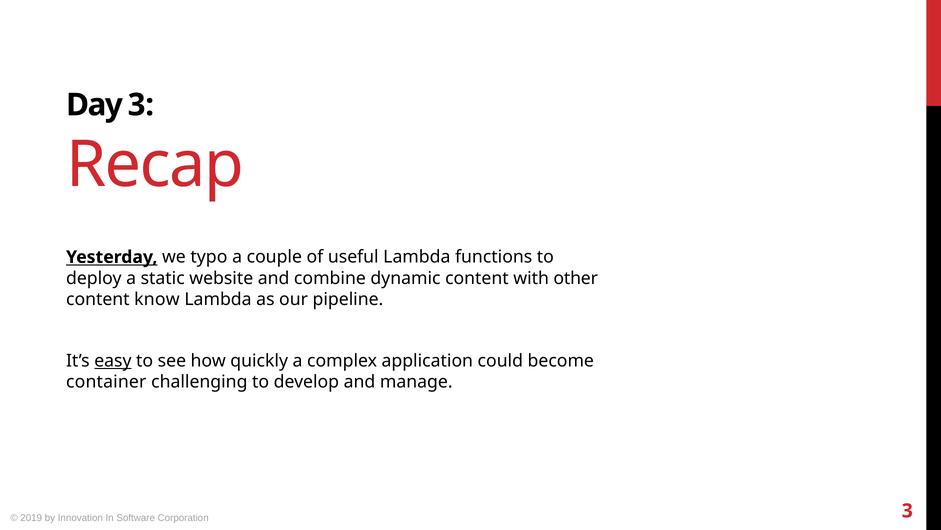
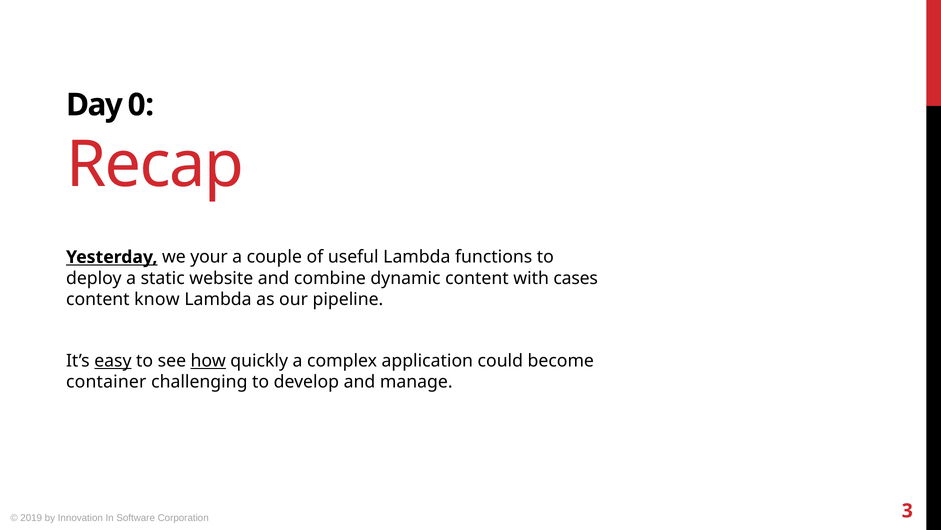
Day 3: 3 -> 0
typo: typo -> your
other: other -> cases
how underline: none -> present
